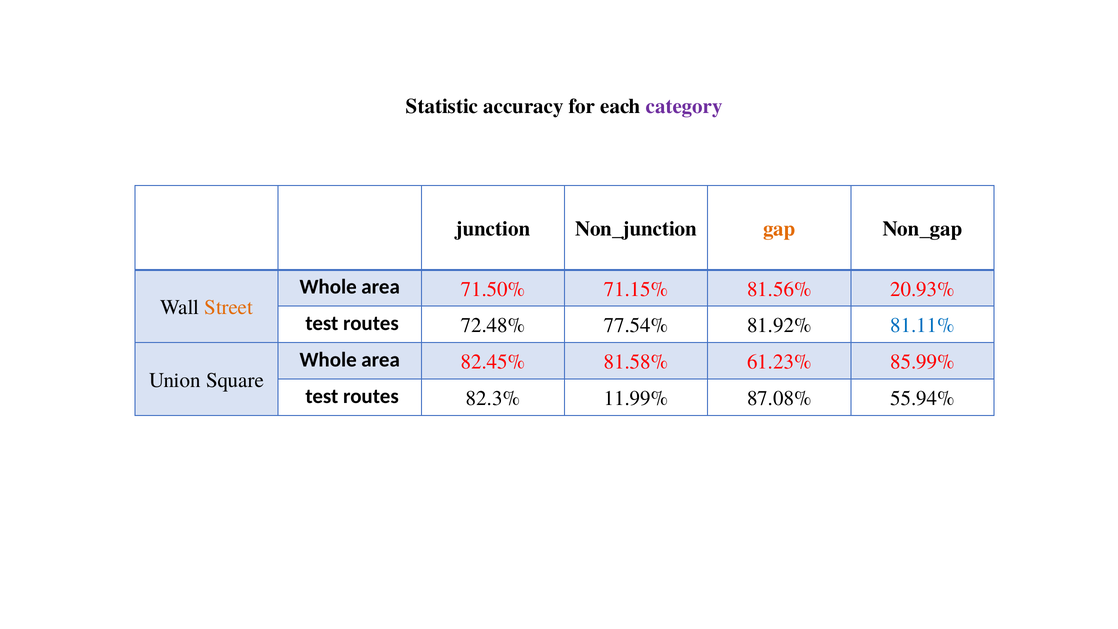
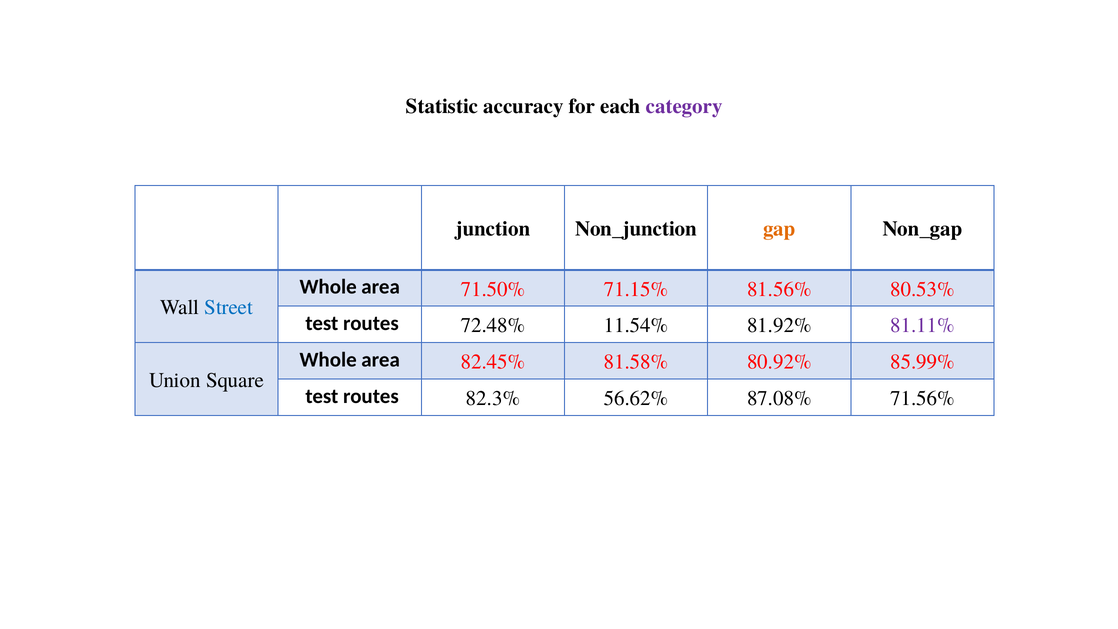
20.93%: 20.93% -> 80.53%
Street colour: orange -> blue
77.54%: 77.54% -> 11.54%
81.11% colour: blue -> purple
61.23%: 61.23% -> 80.92%
11.99%: 11.99% -> 56.62%
55.94%: 55.94% -> 71.56%
